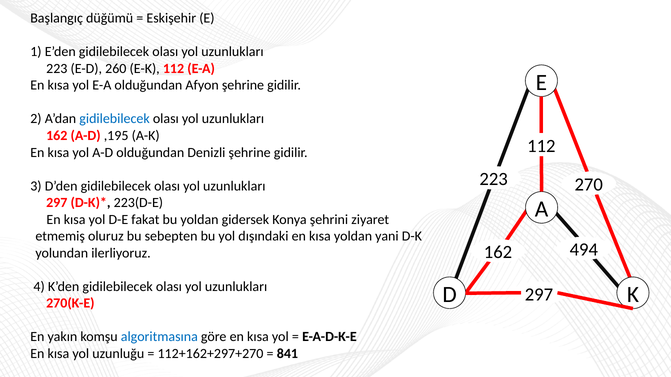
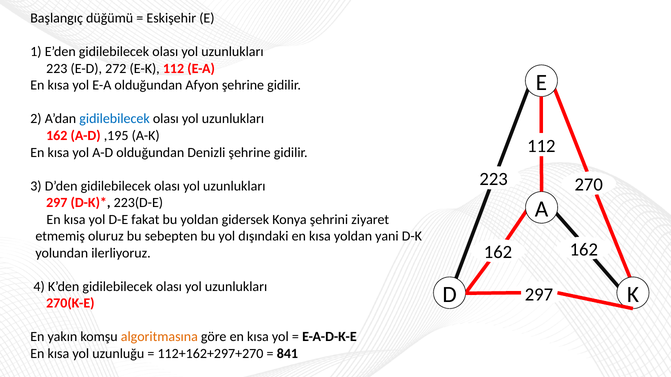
260: 260 -> 272
162 494: 494 -> 162
algoritmasına colour: blue -> orange
